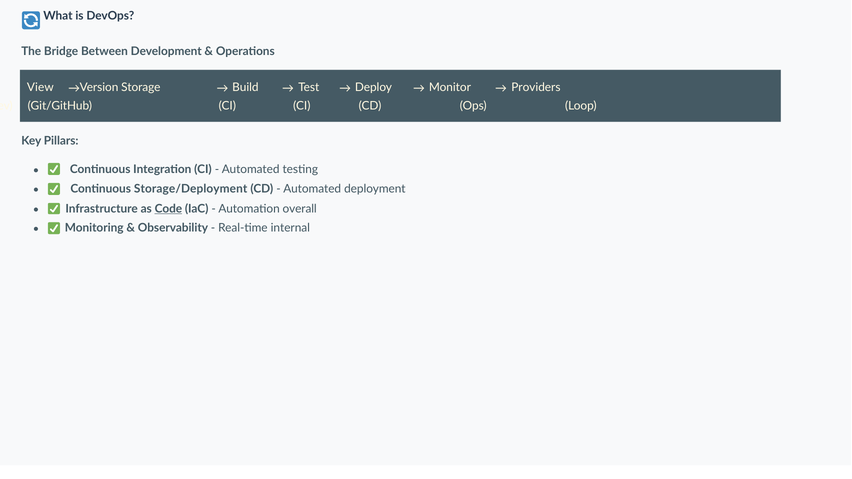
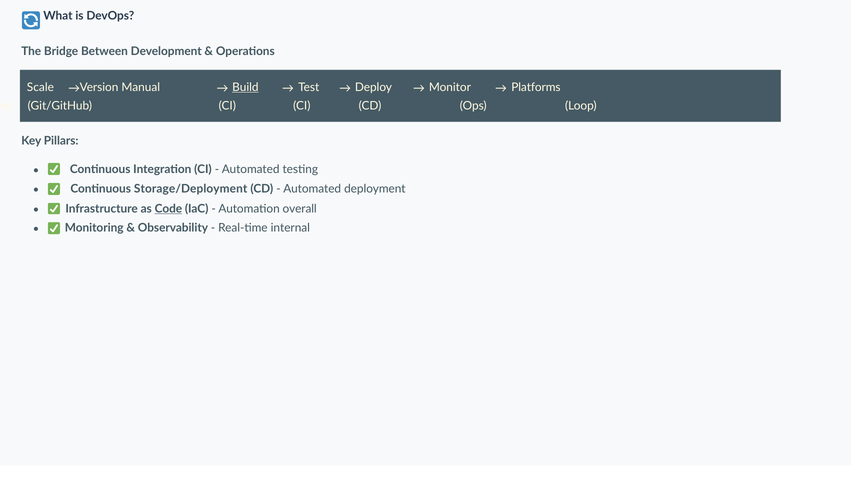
View: View -> Scale
Storage: Storage -> Manual
Build underline: none -> present
Providers: Providers -> Platforms
